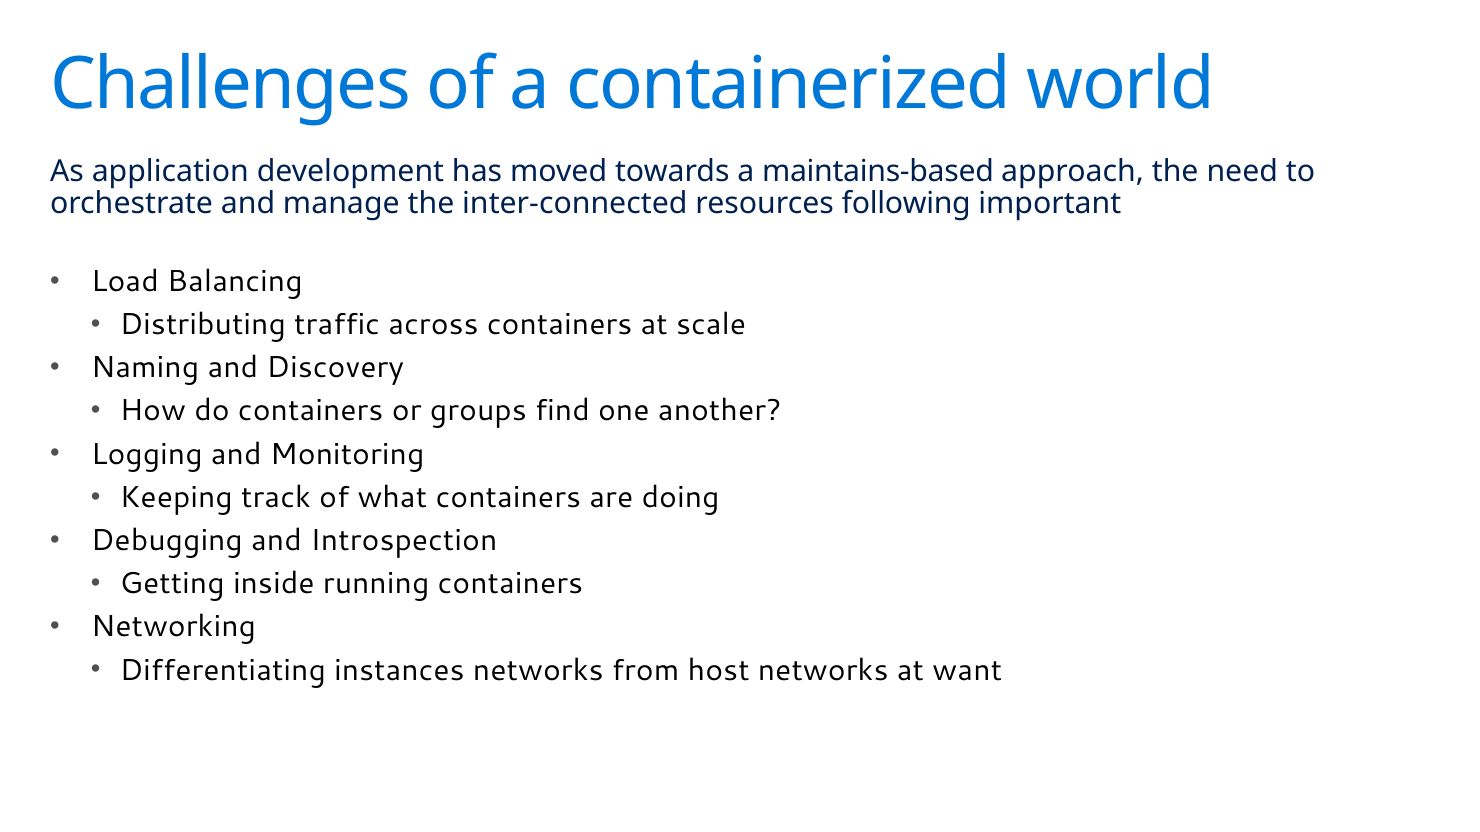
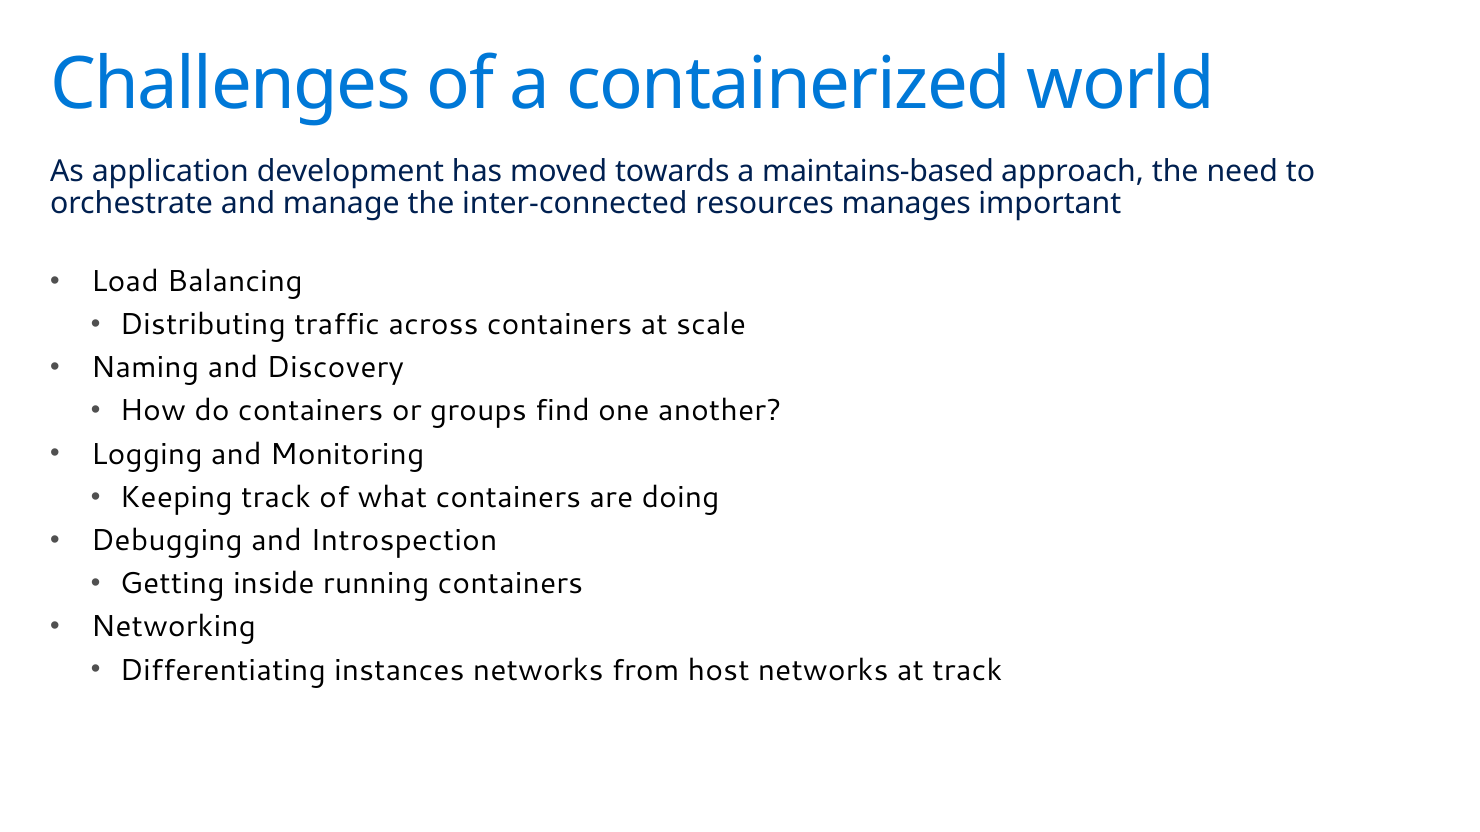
following: following -> manages
at want: want -> track
